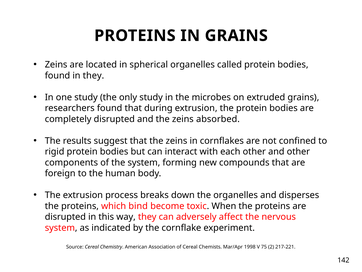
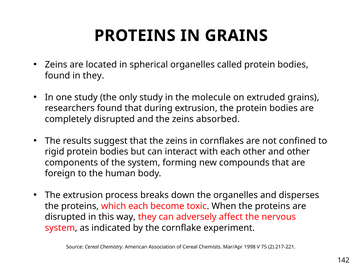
microbes: microbes -> molecule
which bind: bind -> each
